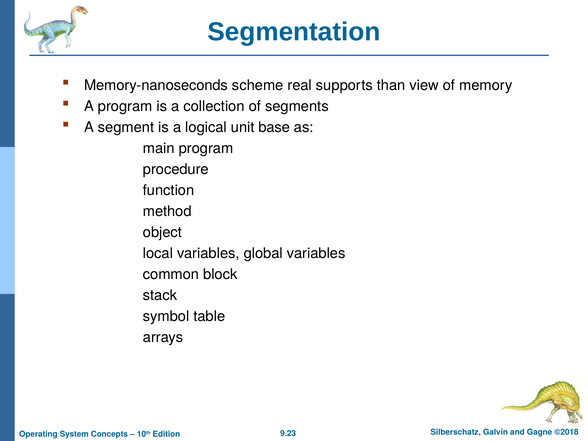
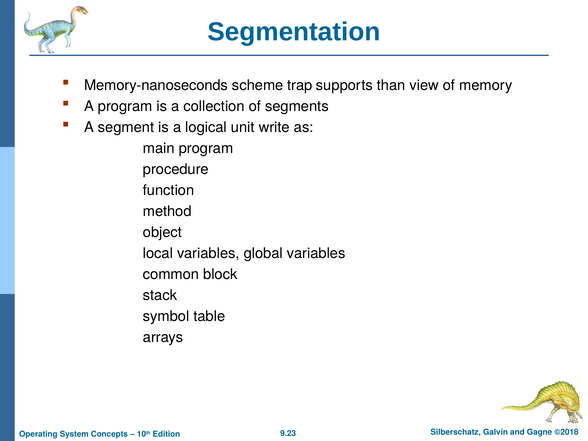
real: real -> trap
base: base -> write
